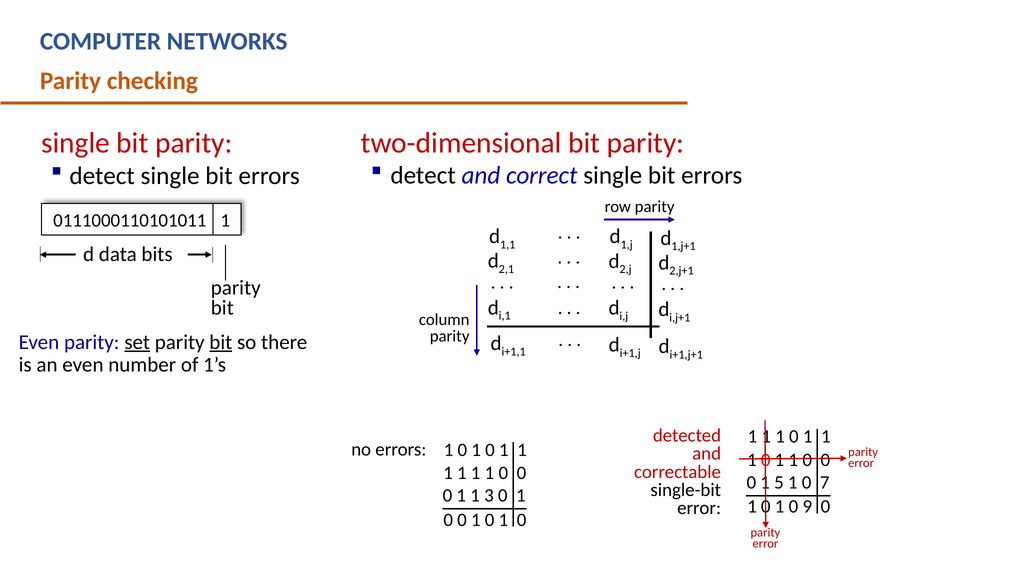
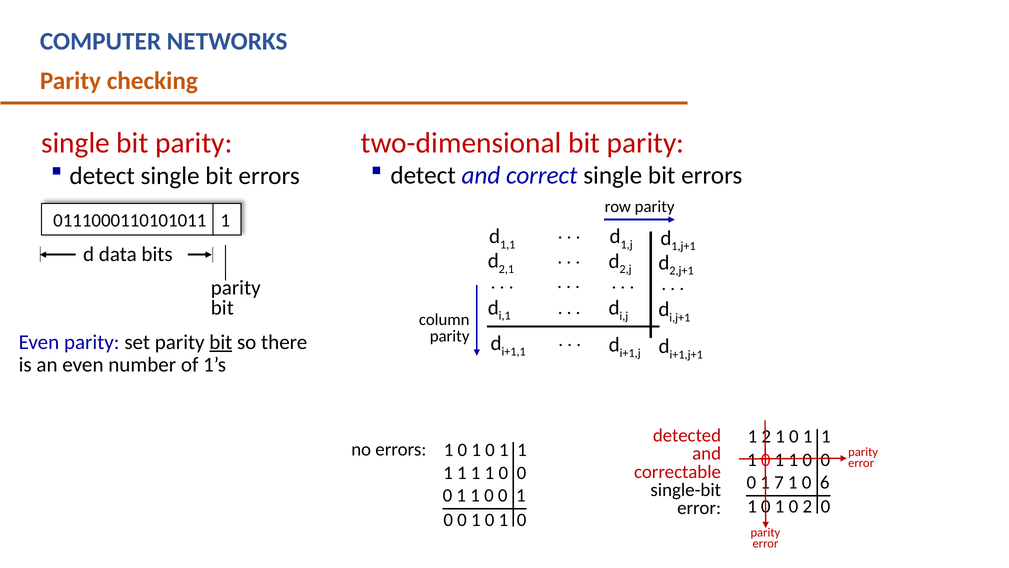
set underline: present -> none
1 at (766, 436): 1 -> 2
5: 5 -> 7
7: 7 -> 6
3 at (489, 495): 3 -> 0
0 9: 9 -> 2
